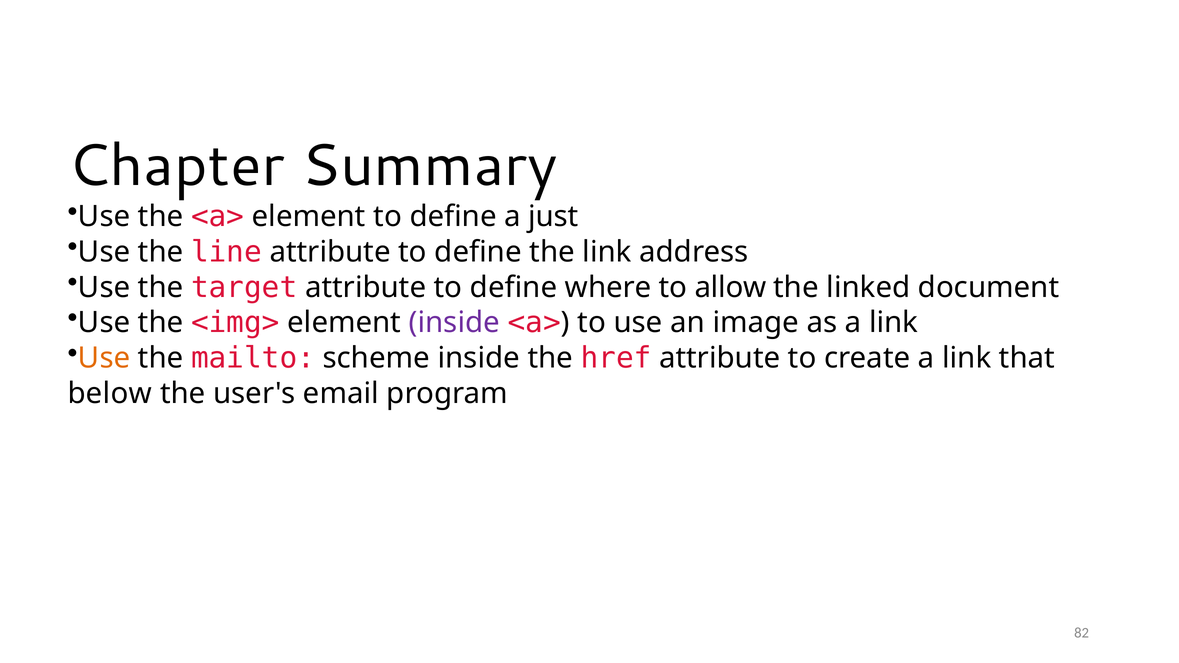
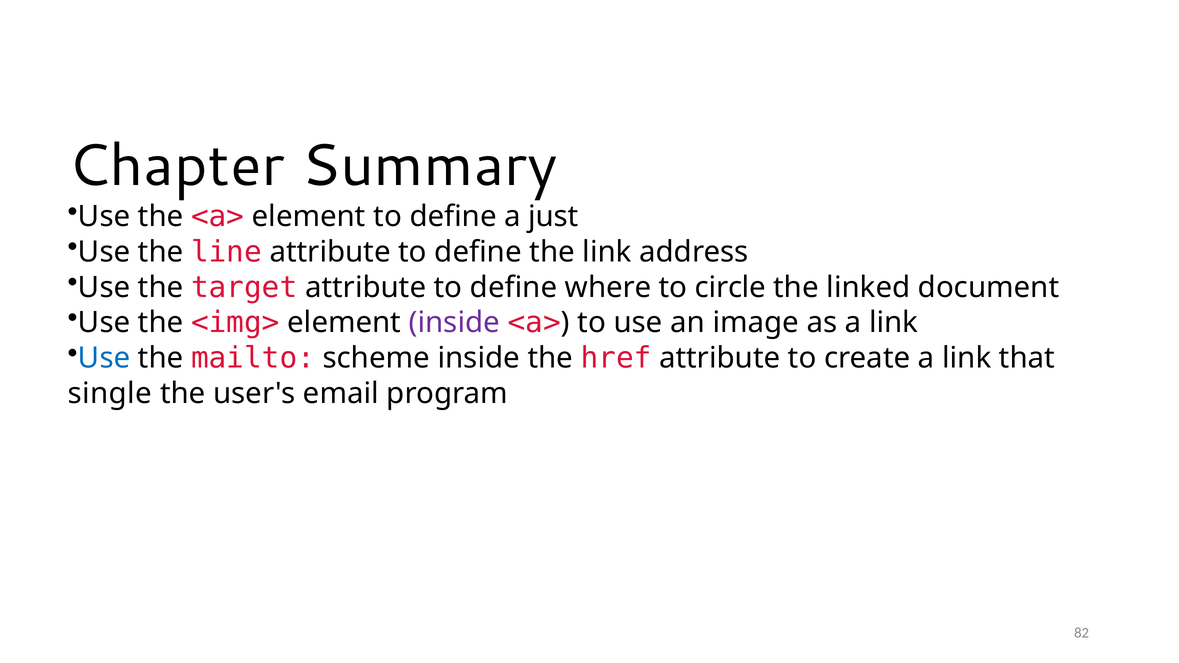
allow: allow -> circle
Use at (104, 358) colour: orange -> blue
below: below -> single
